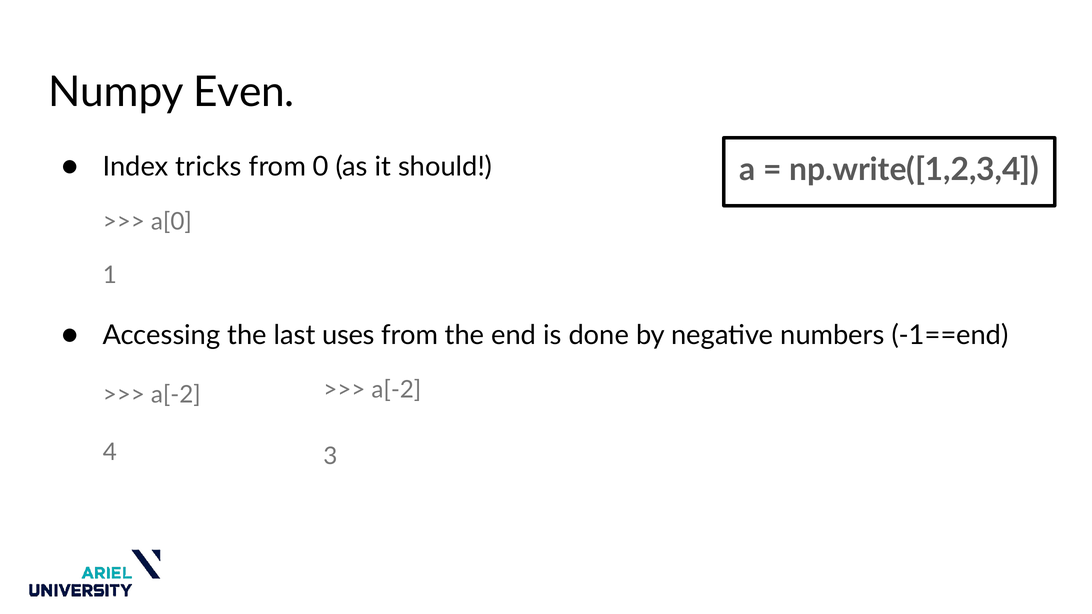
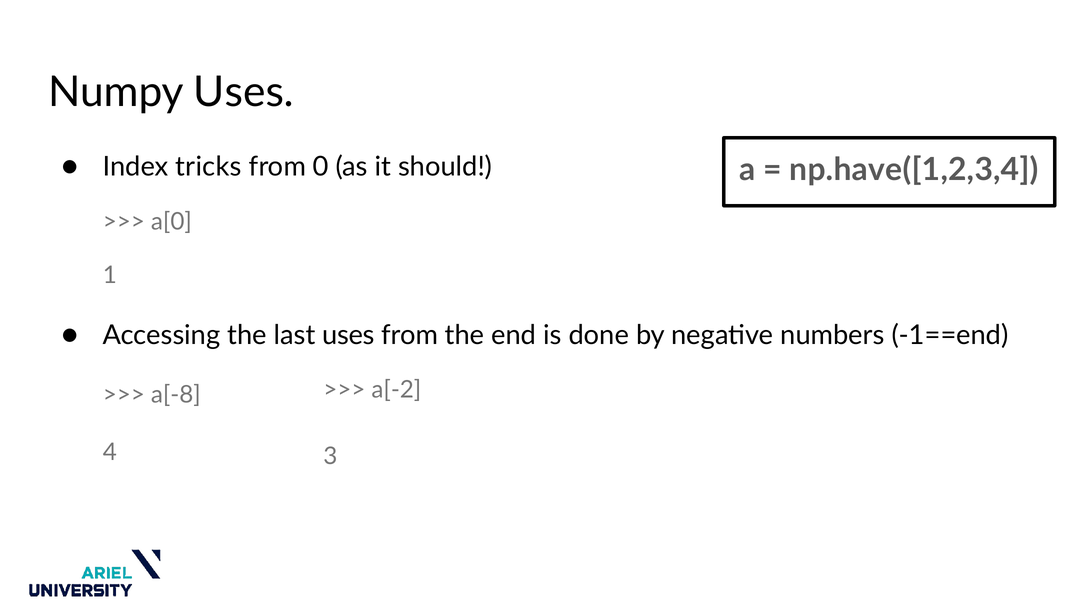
Numpy Even: Even -> Uses
np.write([1,2,3,4: np.write([1,2,3,4 -> np.have([1,2,3,4
a[-2 at (176, 395): a[-2 -> a[-8
